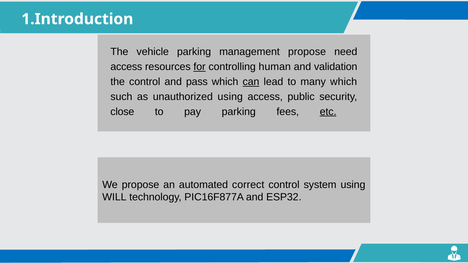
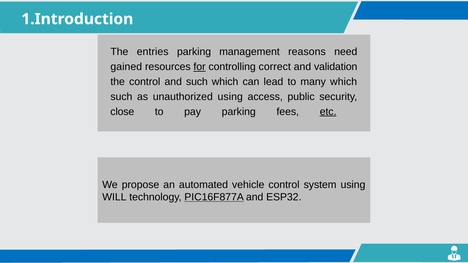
vehicle: vehicle -> entries
management propose: propose -> reasons
access at (126, 67): access -> gained
human: human -> correct
and pass: pass -> such
can underline: present -> none
correct: correct -> vehicle
PIC16F877A underline: none -> present
